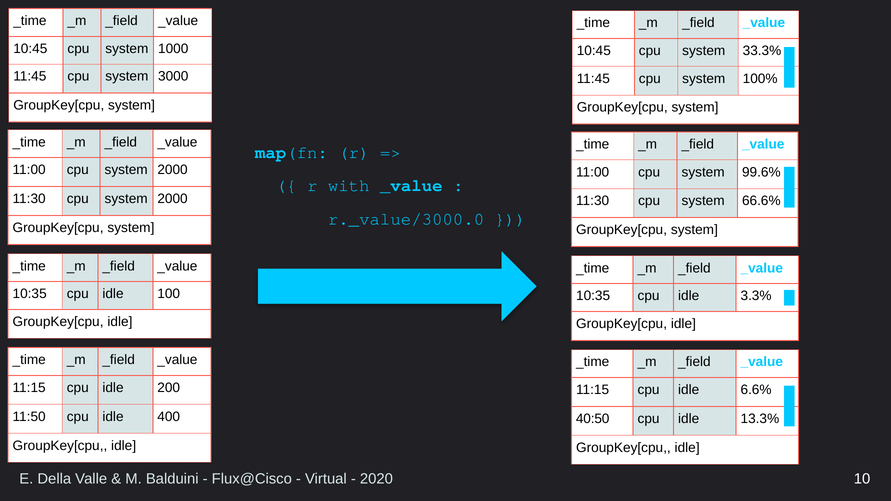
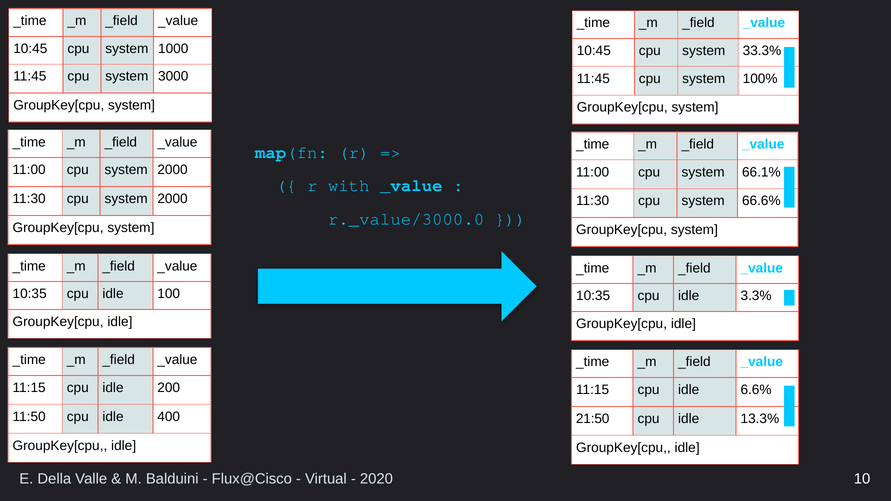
99.6%: 99.6% -> 66.1%
40:50: 40:50 -> 21:50
